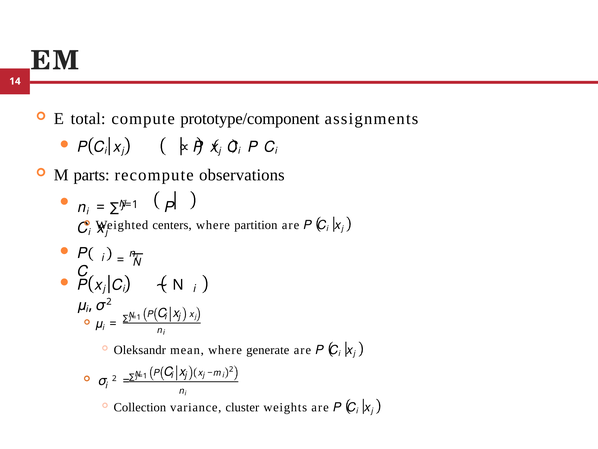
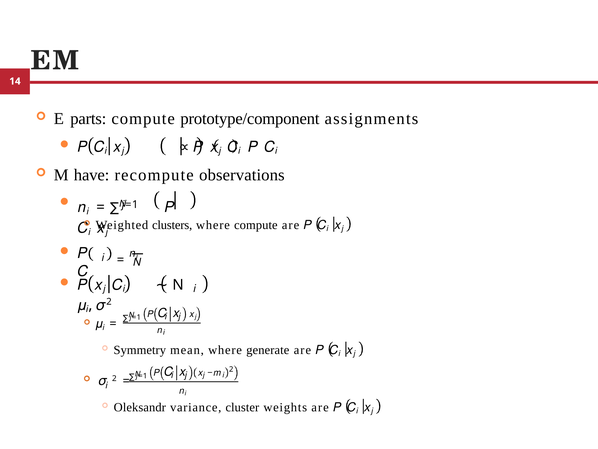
total: total -> parts
parts: parts -> have
centers: centers -> clusters
where partition: partition -> compute
Oleksandr: Oleksandr -> Symmetry
Collection: Collection -> Oleksandr
